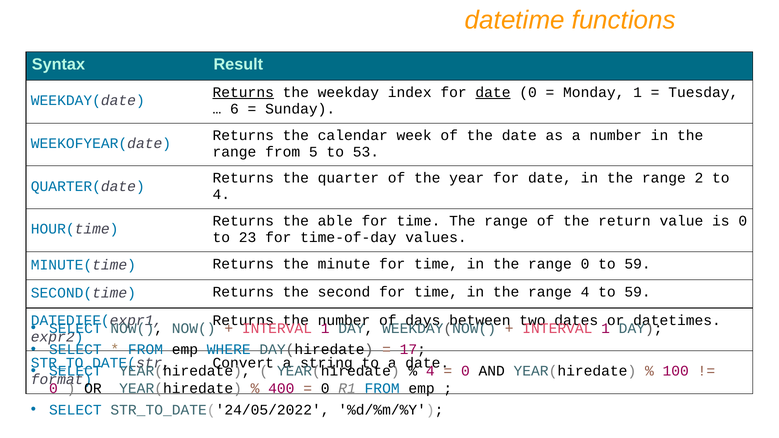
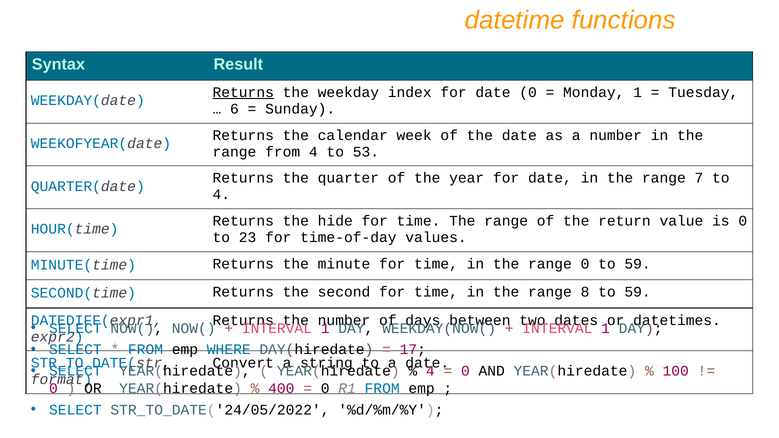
date at (493, 92) underline: present -> none
from 5: 5 -> 4
2: 2 -> 7
able: able -> hide
range 4: 4 -> 8
